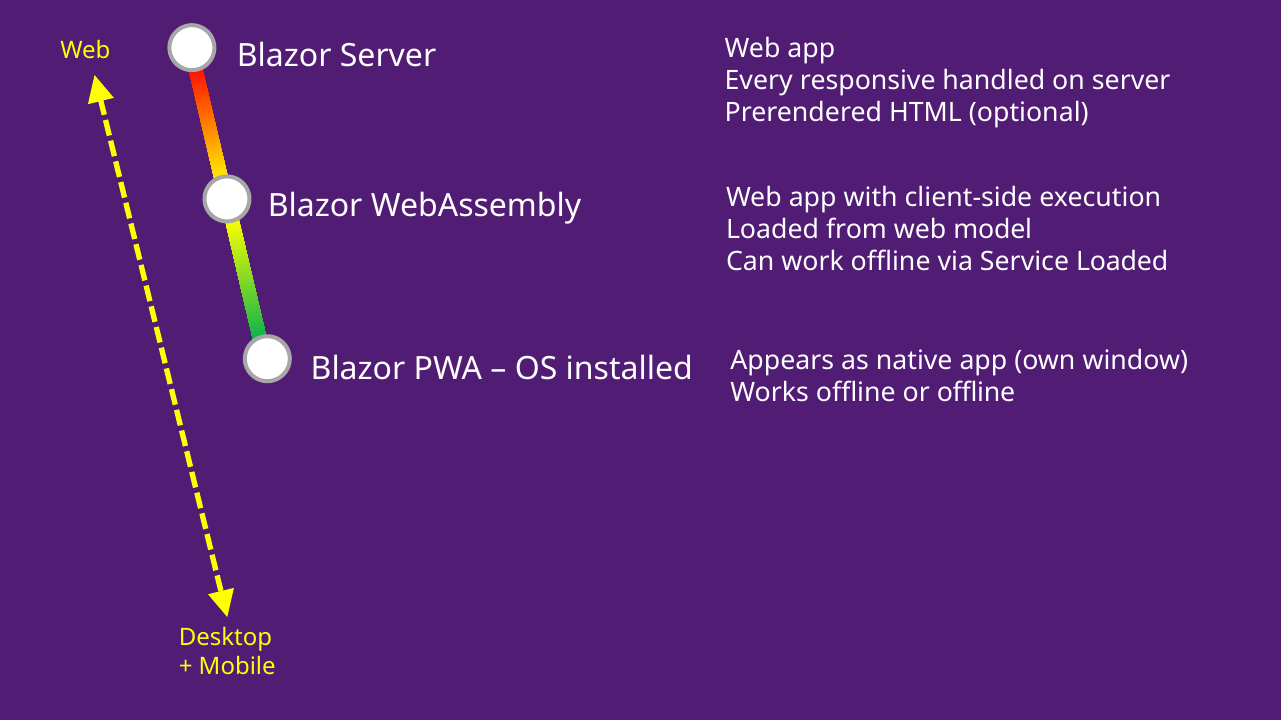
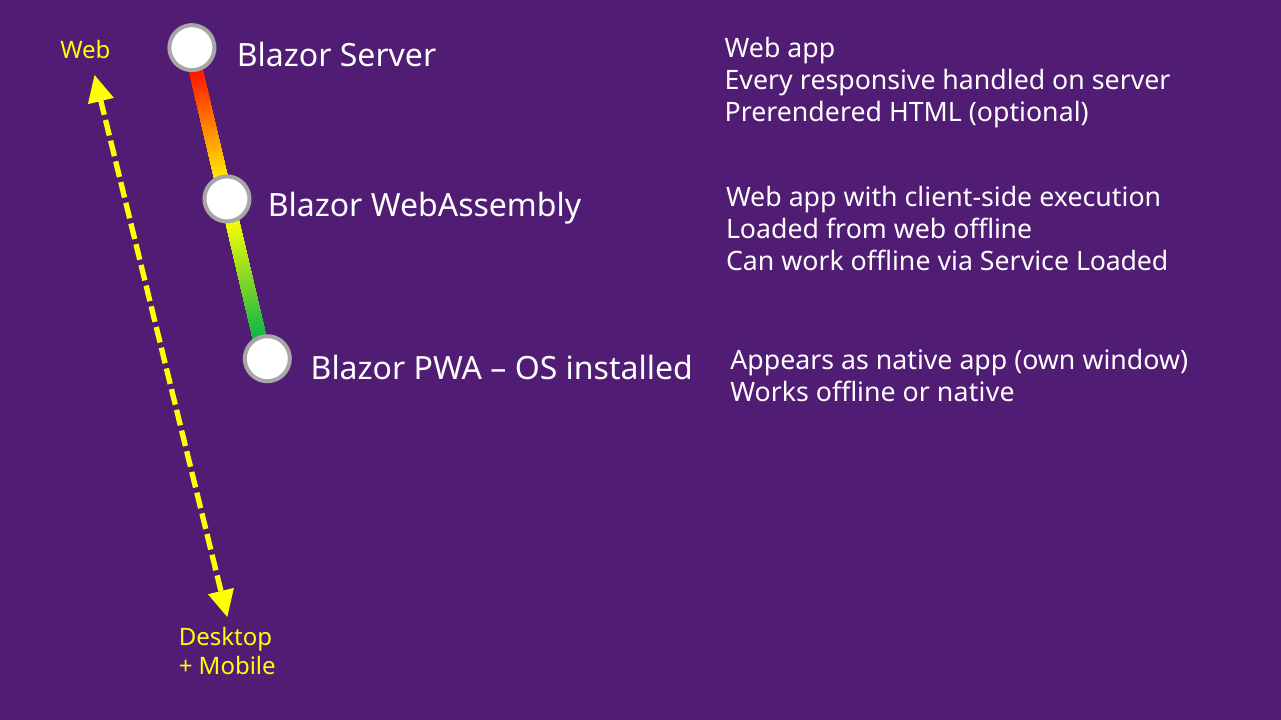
web model: model -> offline
or offline: offline -> native
